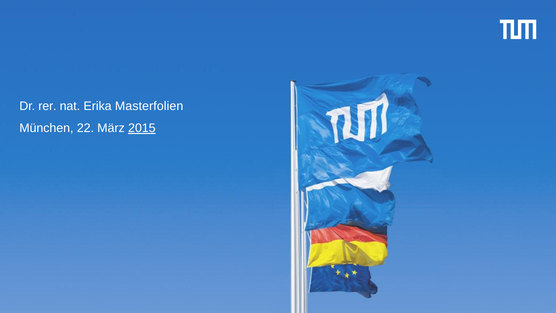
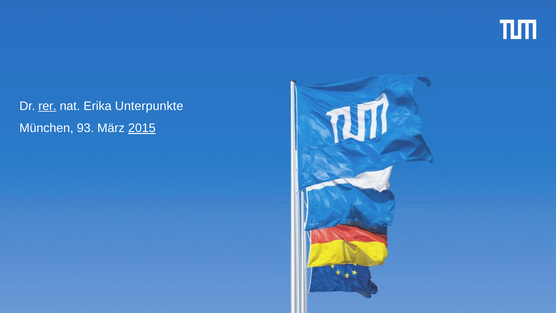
rer underline: none -> present
Masterfolien: Masterfolien -> Unterpunkte
22: 22 -> 93
